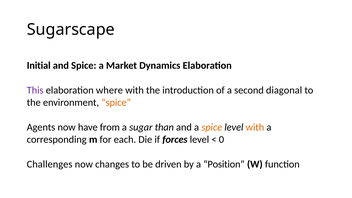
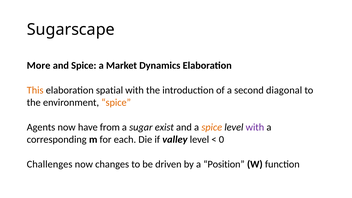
Initial: Initial -> More
This colour: purple -> orange
where: where -> spatial
than: than -> exist
with at (255, 127) colour: orange -> purple
forces: forces -> valley
